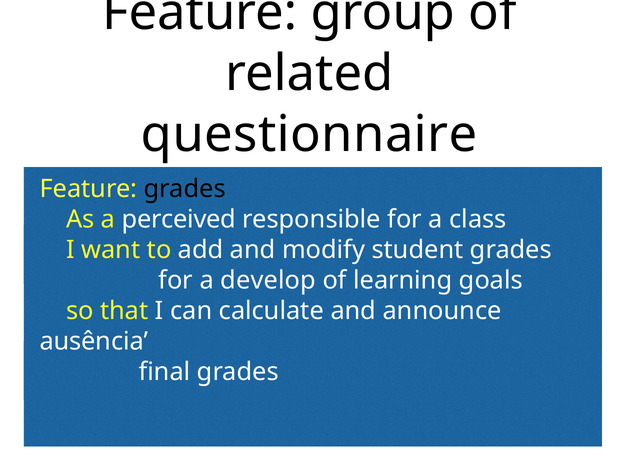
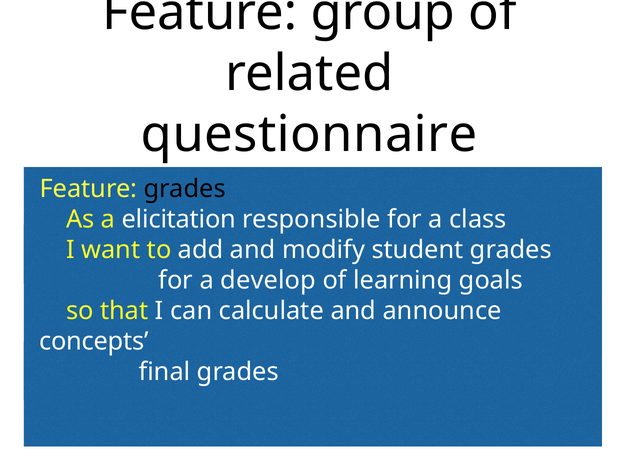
perceived: perceived -> elicitation
ausência: ausência -> concepts
